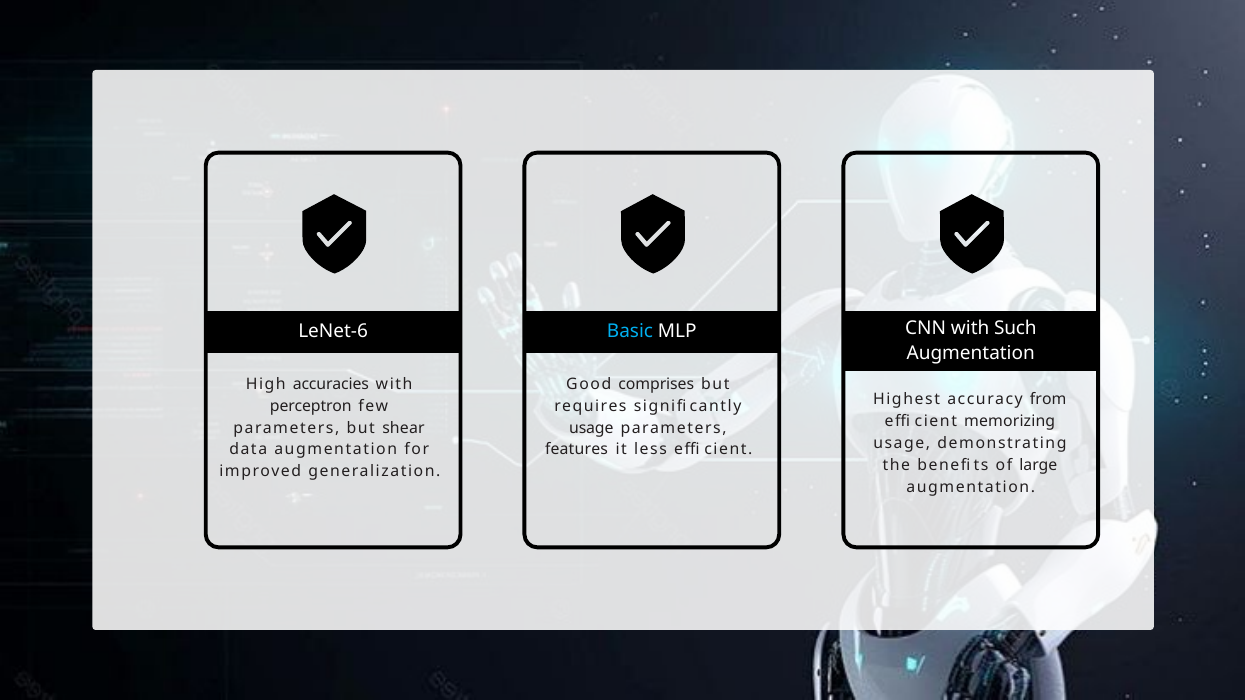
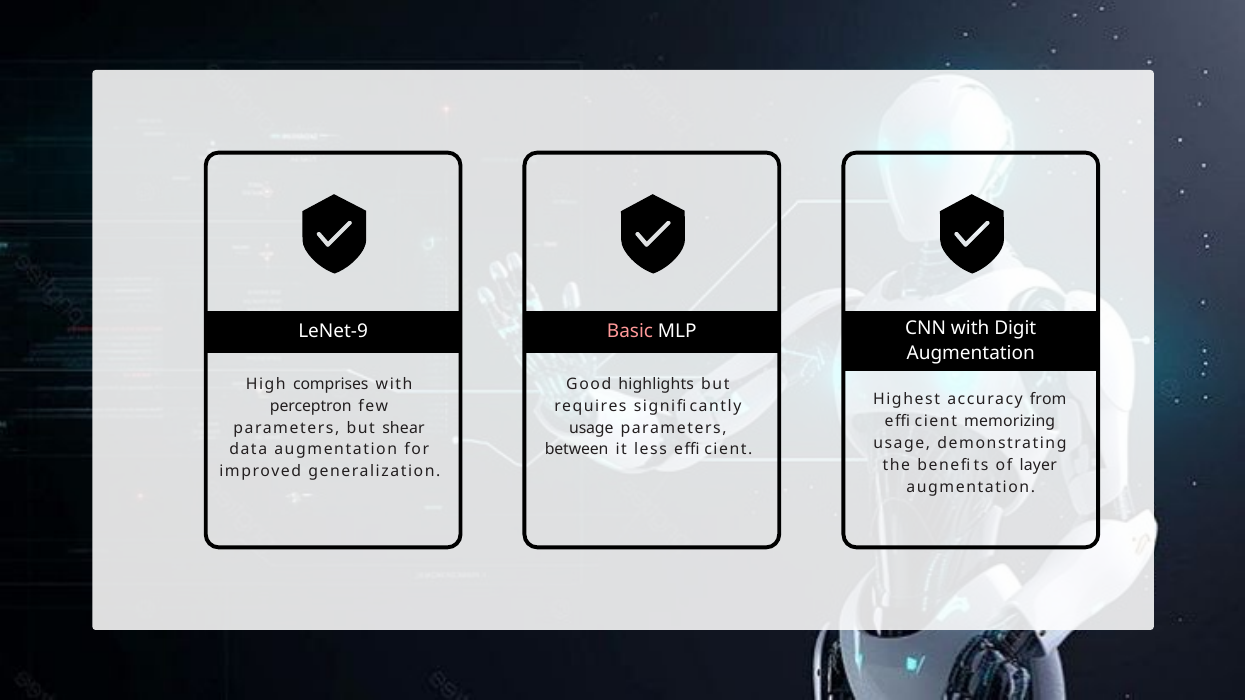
Such: Such -> Digit
LeNet-6: LeNet-6 -> LeNet-9
Basic colour: light blue -> pink
accuracies: accuracies -> comprises
comprises: comprises -> highlights
features: features -> between
large: large -> layer
